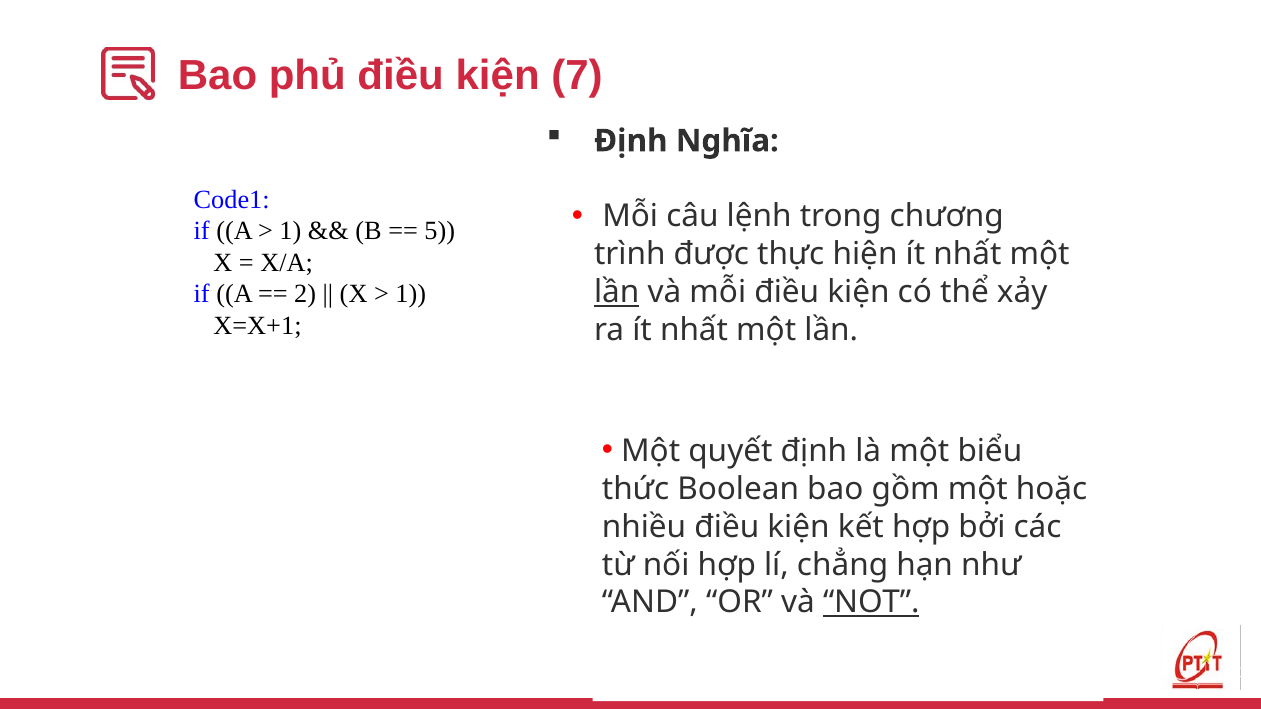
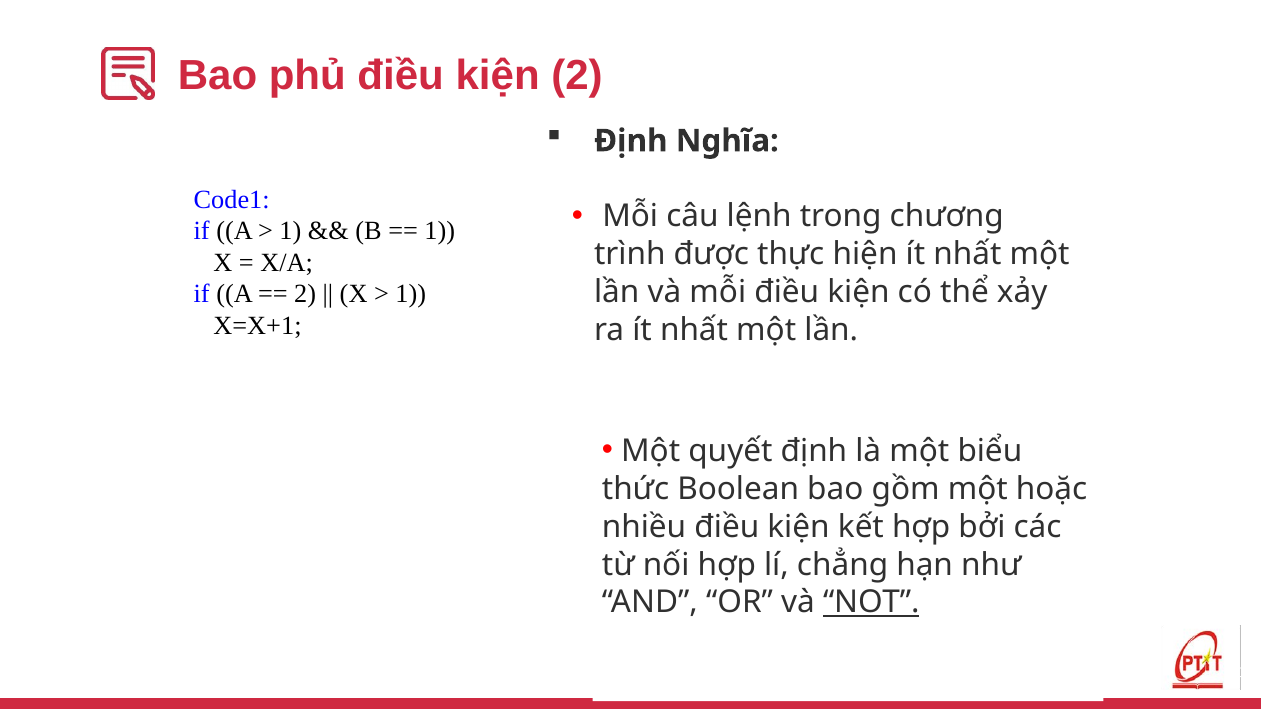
kiện 7: 7 -> 2
5 at (440, 231): 5 -> 1
lần at (617, 292) underline: present -> none
